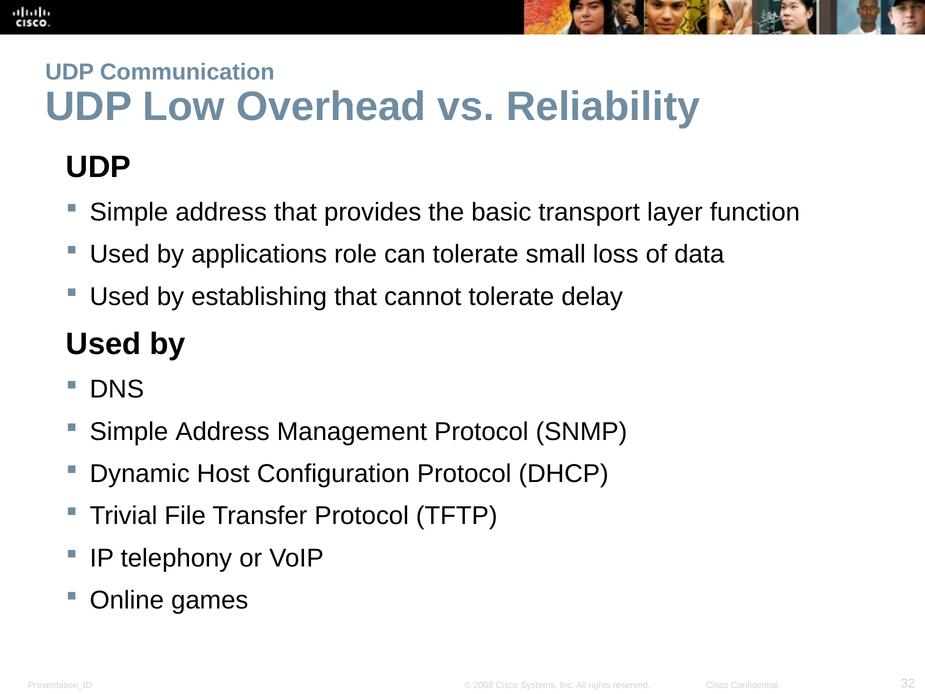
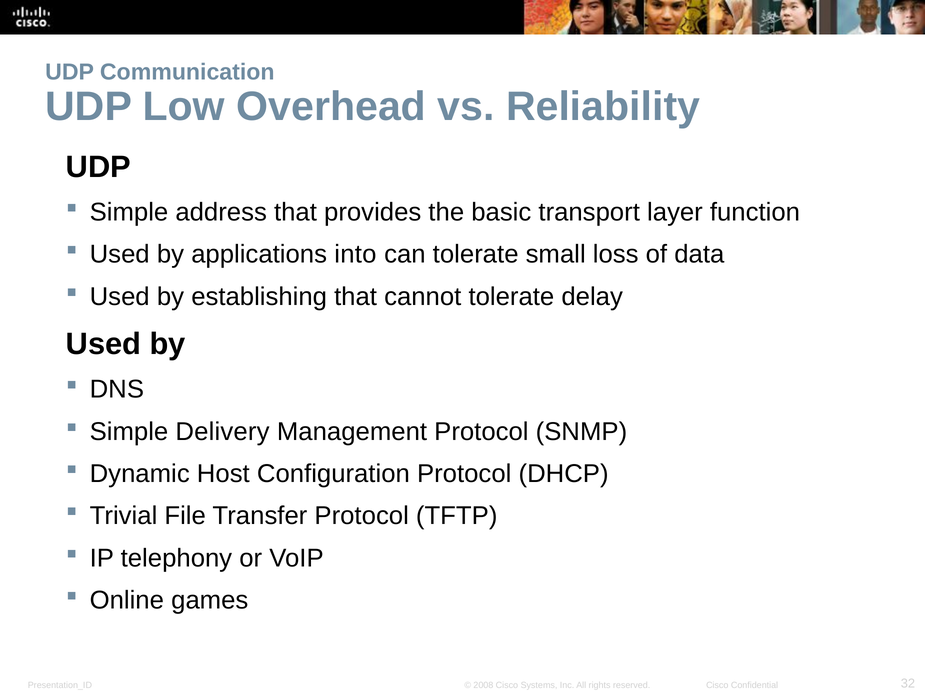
role: role -> into
Address at (223, 431): Address -> Delivery
